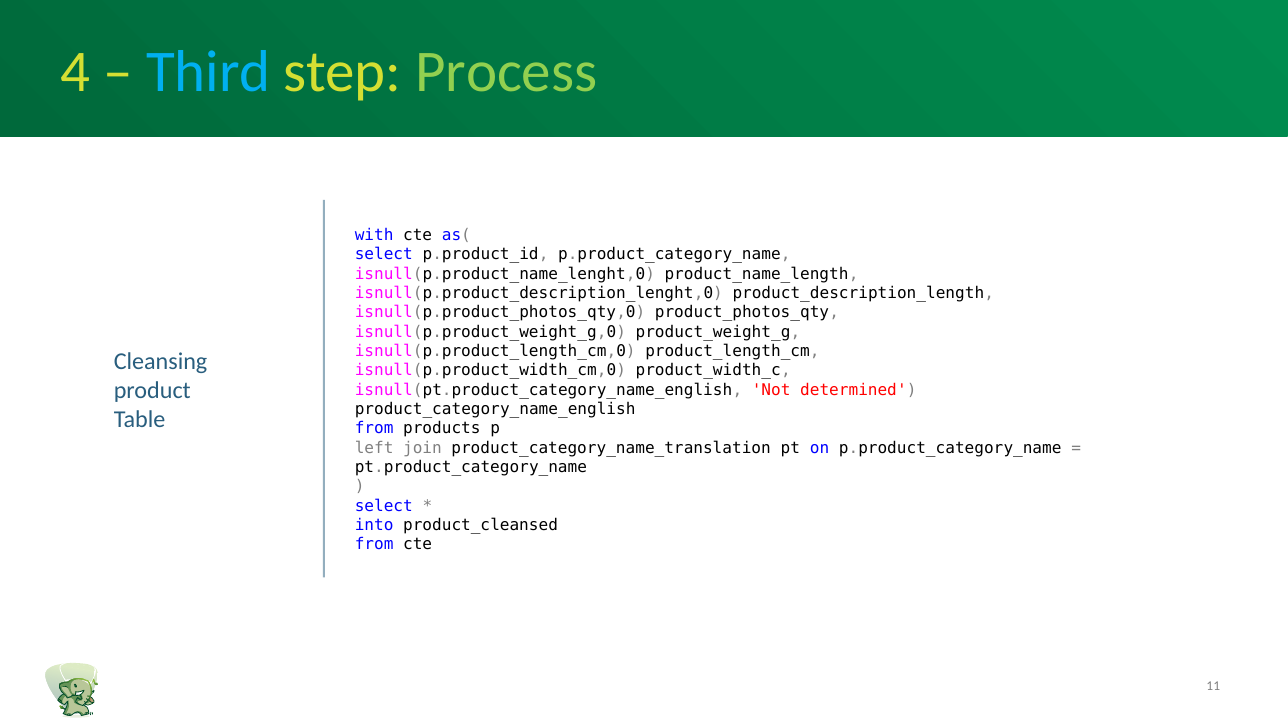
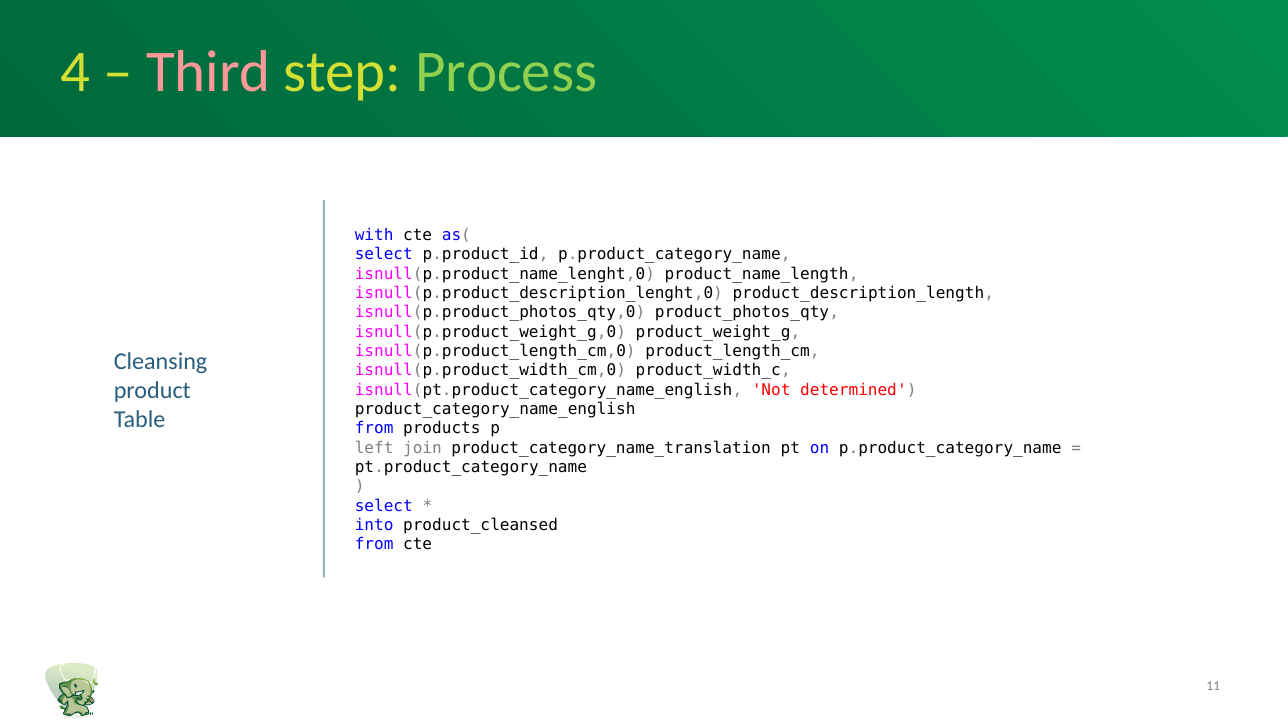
Third colour: light blue -> pink
